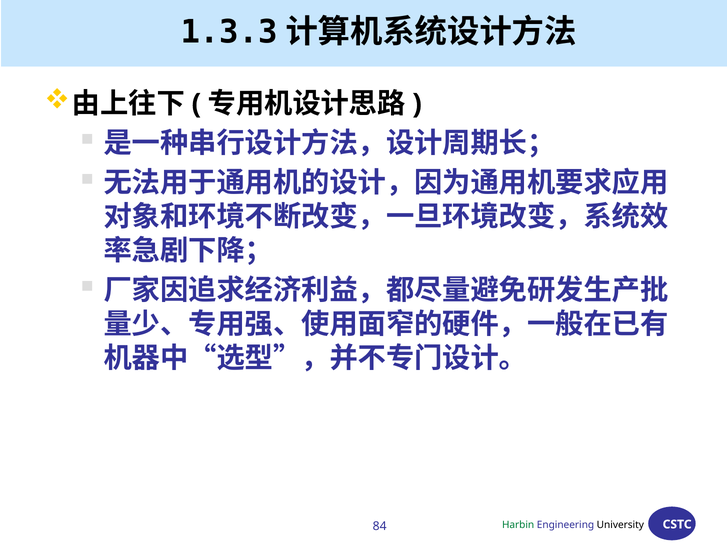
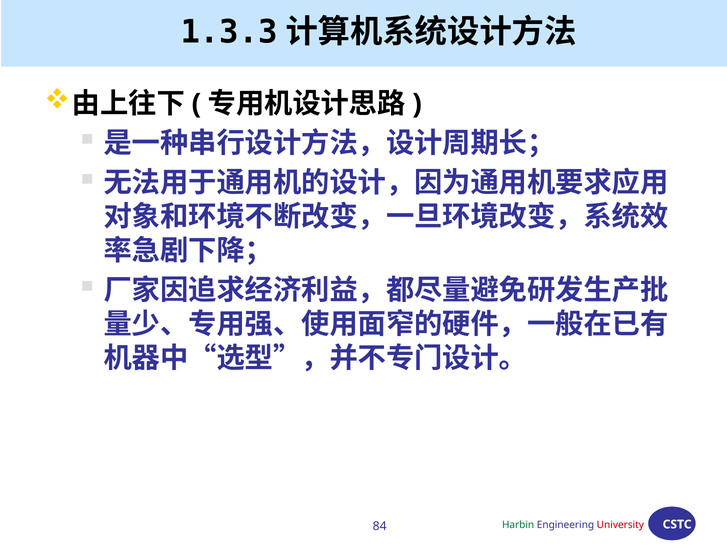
University colour: black -> red
